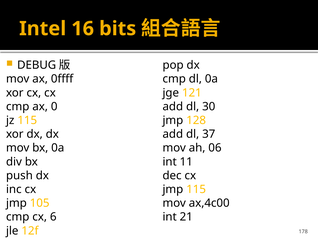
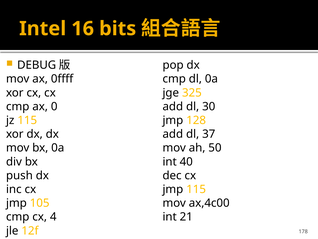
121: 121 -> 325
06: 06 -> 50
11: 11 -> 40
6: 6 -> 4
